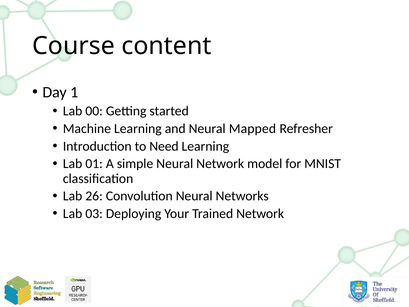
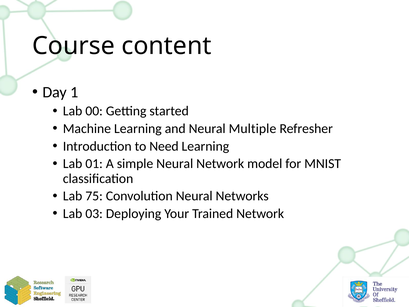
Mapped: Mapped -> Multiple
26: 26 -> 75
